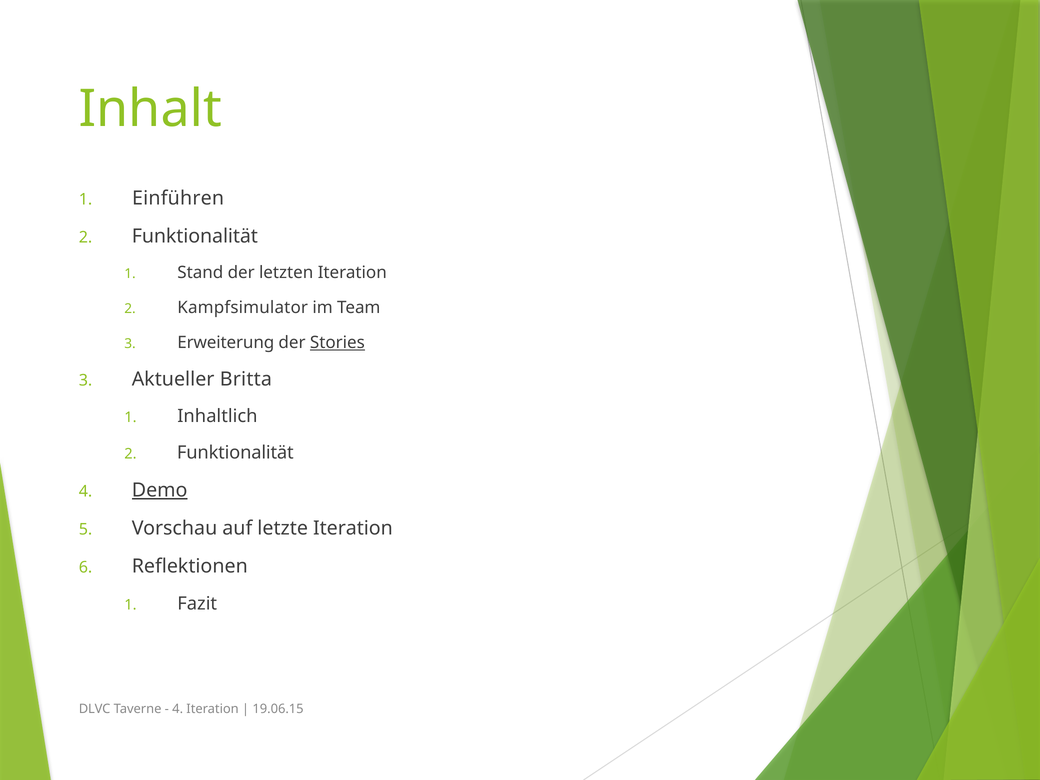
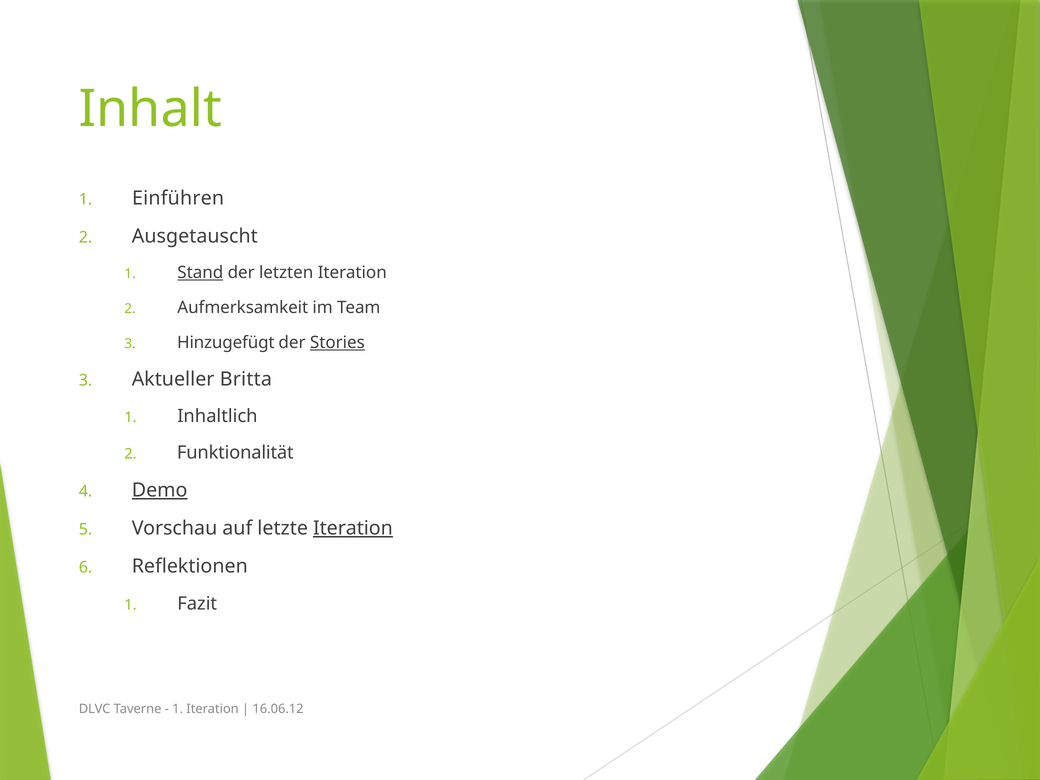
Funktionalität at (195, 236): Funktionalität -> Ausgetauscht
Stand underline: none -> present
Kampfsimulator: Kampfsimulator -> Aufmerksamkeit
Erweiterung: Erweiterung -> Hinzugefügt
Iteration at (353, 528) underline: none -> present
4 at (178, 709): 4 -> 1
19.06.15: 19.06.15 -> 16.06.12
